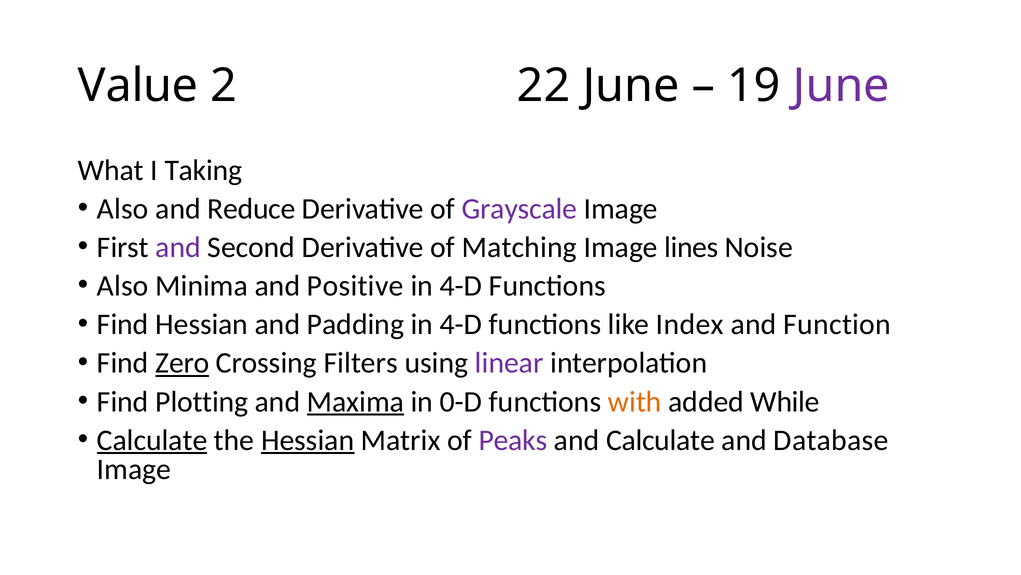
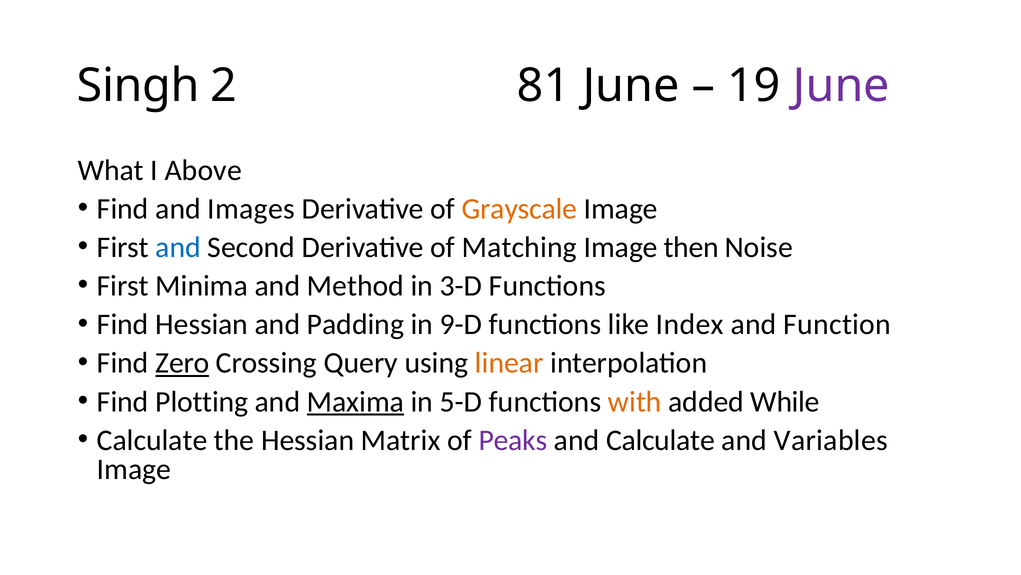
Value: Value -> Singh
22: 22 -> 81
Taking: Taking -> Above
Also at (123, 209): Also -> Find
Reduce: Reduce -> Images
Grayscale colour: purple -> orange
and at (178, 247) colour: purple -> blue
lines: lines -> then
Also at (123, 286): Also -> First
Positive: Positive -> Method
4-D at (461, 286): 4-D -> 3-D
4-D at (461, 324): 4-D -> 9-D
Filters: Filters -> Query
linear colour: purple -> orange
0-D: 0-D -> 5-D
Calculate at (152, 440) underline: present -> none
Hessian at (308, 440) underline: present -> none
Database: Database -> Variables
